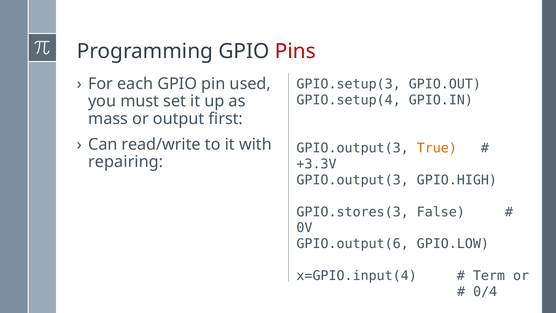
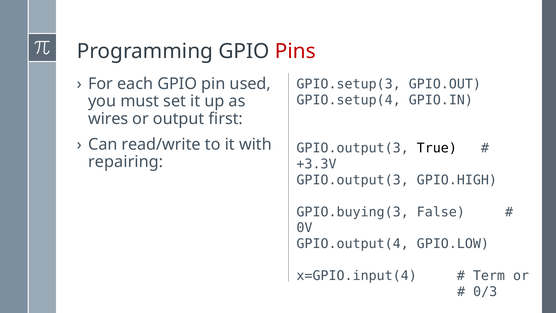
mass: mass -> wires
True colour: orange -> black
GPIO.stores(3: GPIO.stores(3 -> GPIO.buying(3
GPIO.output(6: GPIO.output(6 -> GPIO.output(4
0/4: 0/4 -> 0/3
